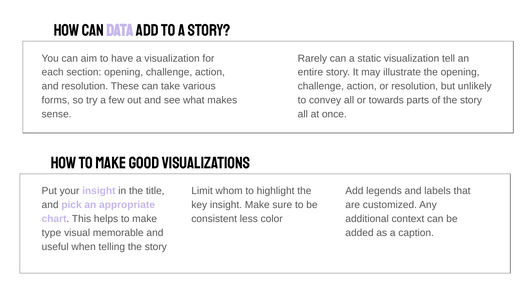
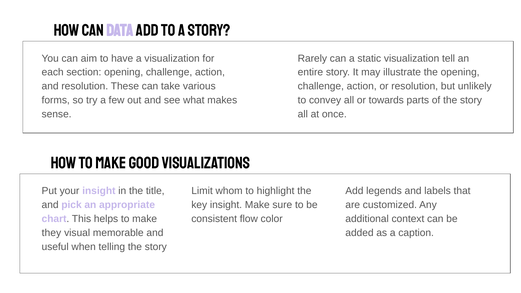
less: less -> flow
type: type -> they
